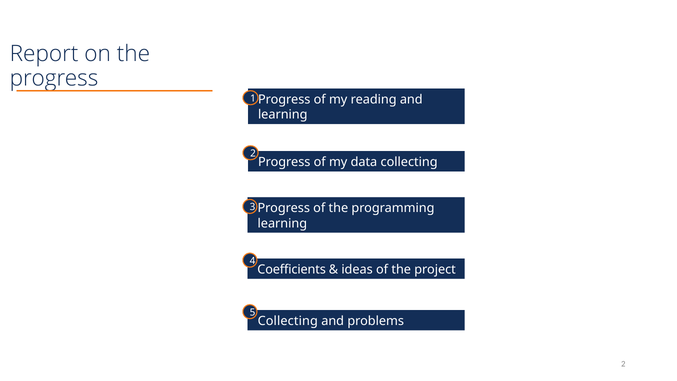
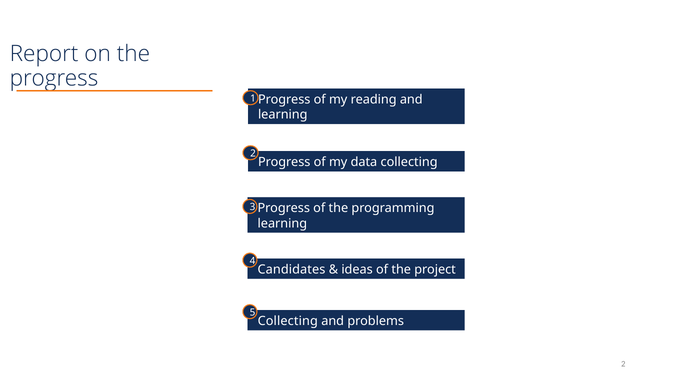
Coefficients: Coefficients -> Candidates
